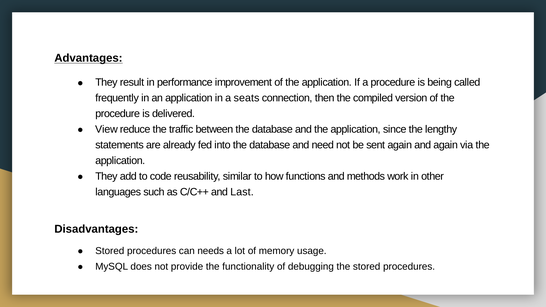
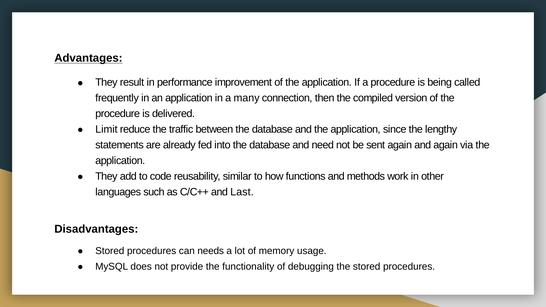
seats: seats -> many
View: View -> Limit
